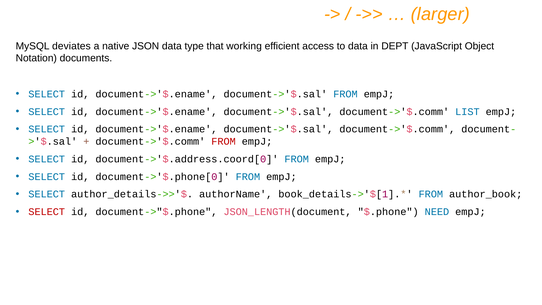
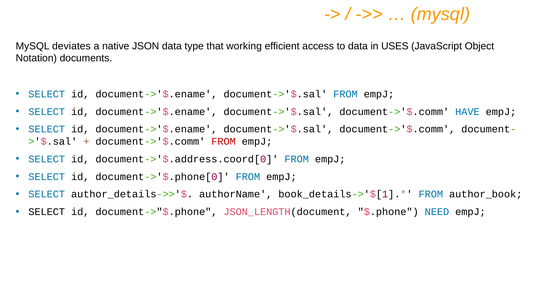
larger at (440, 14): larger -> mysql
DEPT: DEPT -> USES
LIST: LIST -> HAVE
SELECT at (47, 212) colour: red -> black
